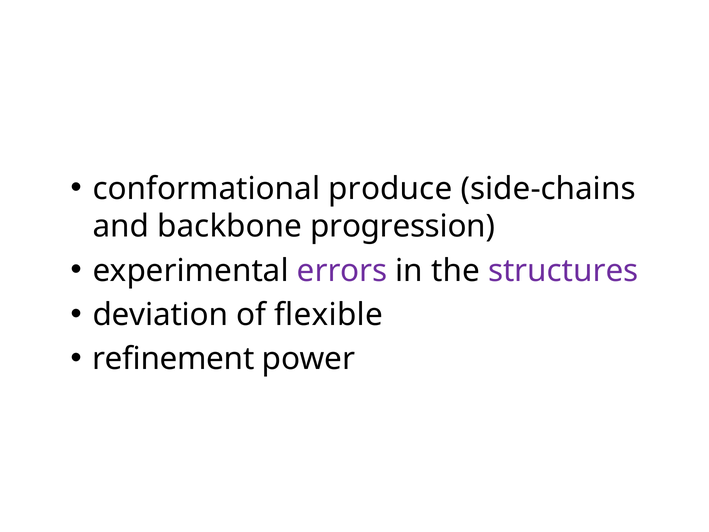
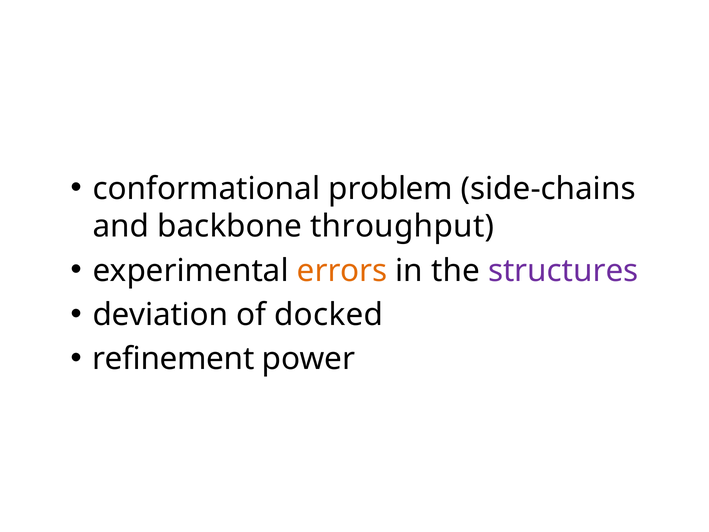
produce: produce -> problem
progression: progression -> throughput
errors colour: purple -> orange
flexible: flexible -> docked
